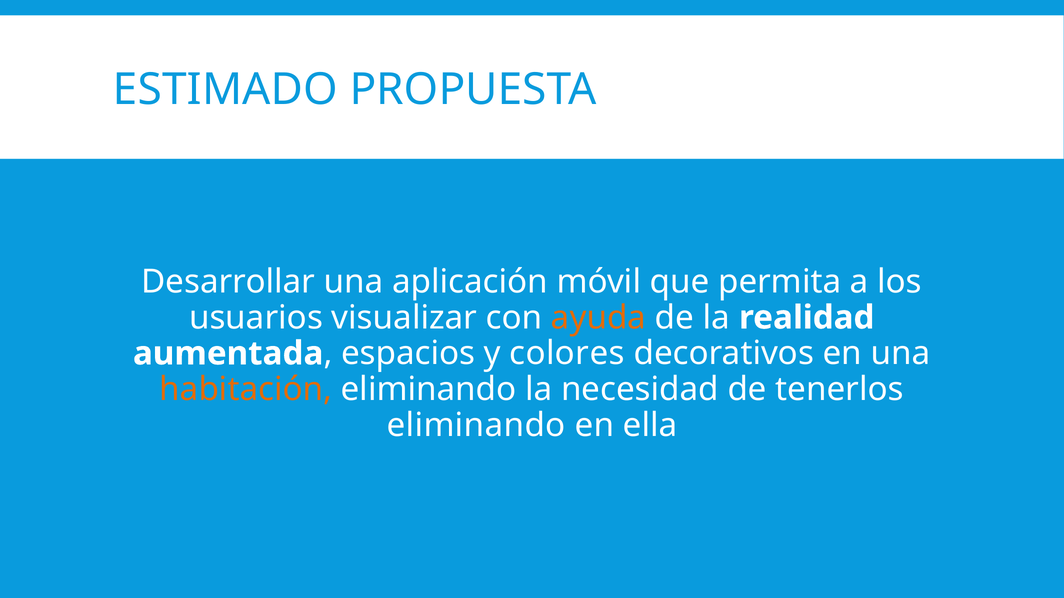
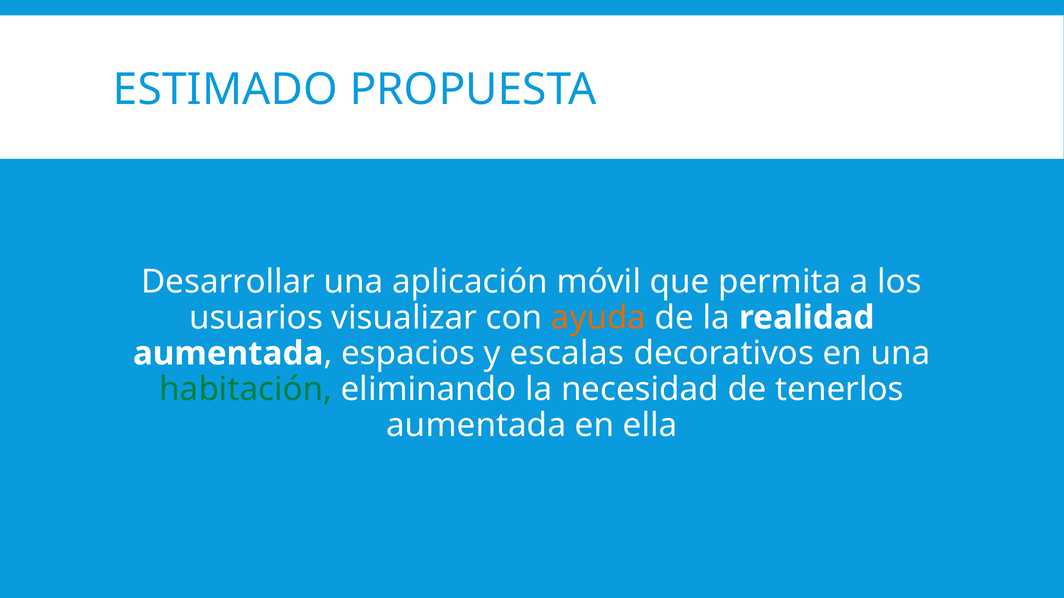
colores: colores -> escalas
habitación colour: orange -> green
eliminando at (476, 426): eliminando -> aumentada
